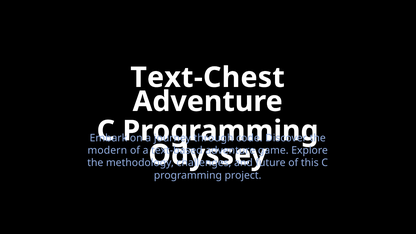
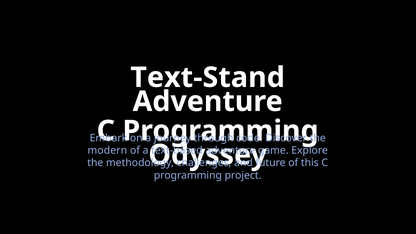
Text-Chest: Text-Chest -> Text-Stand
